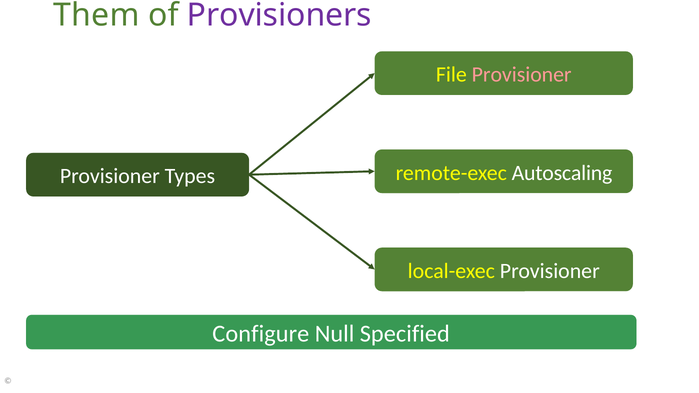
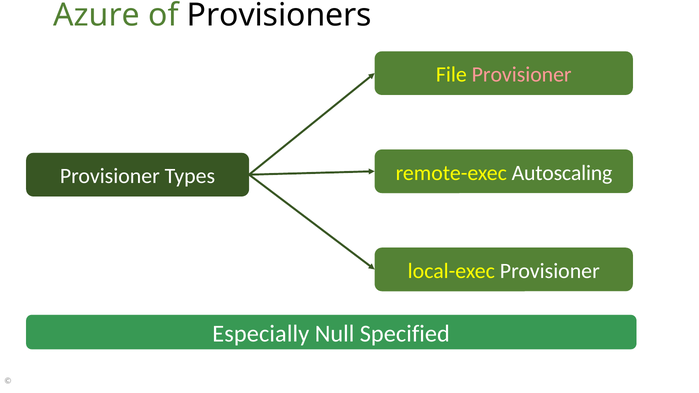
Them: Them -> Azure
Provisioners colour: purple -> black
Configure: Configure -> Especially
